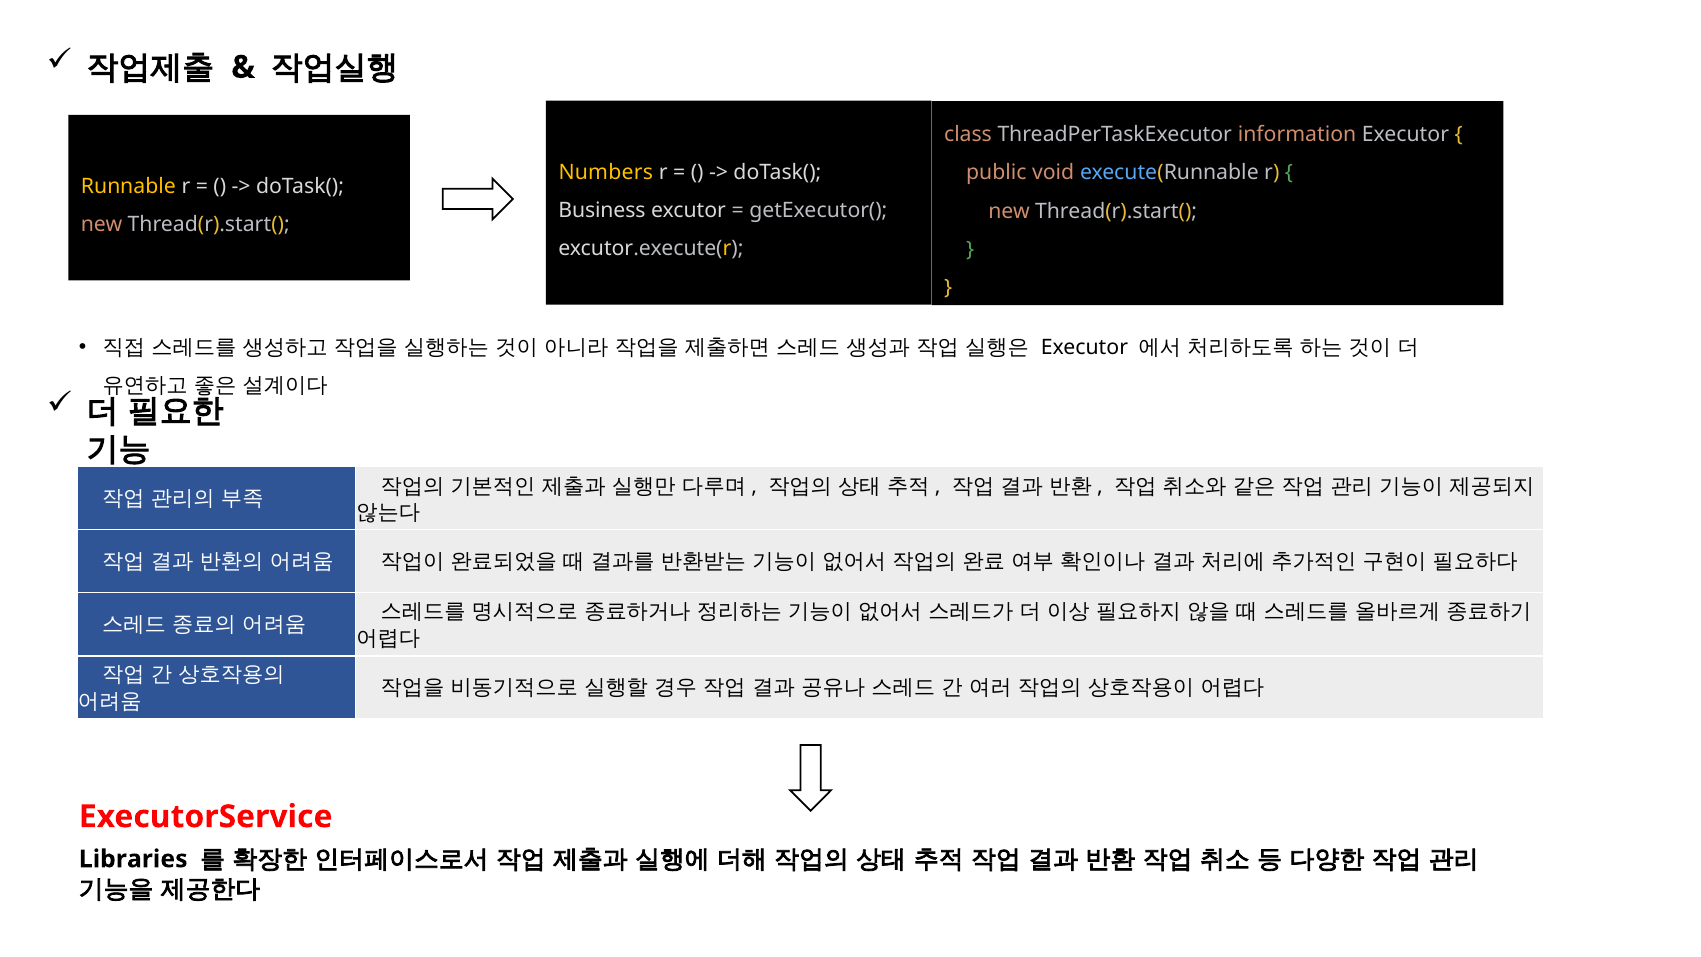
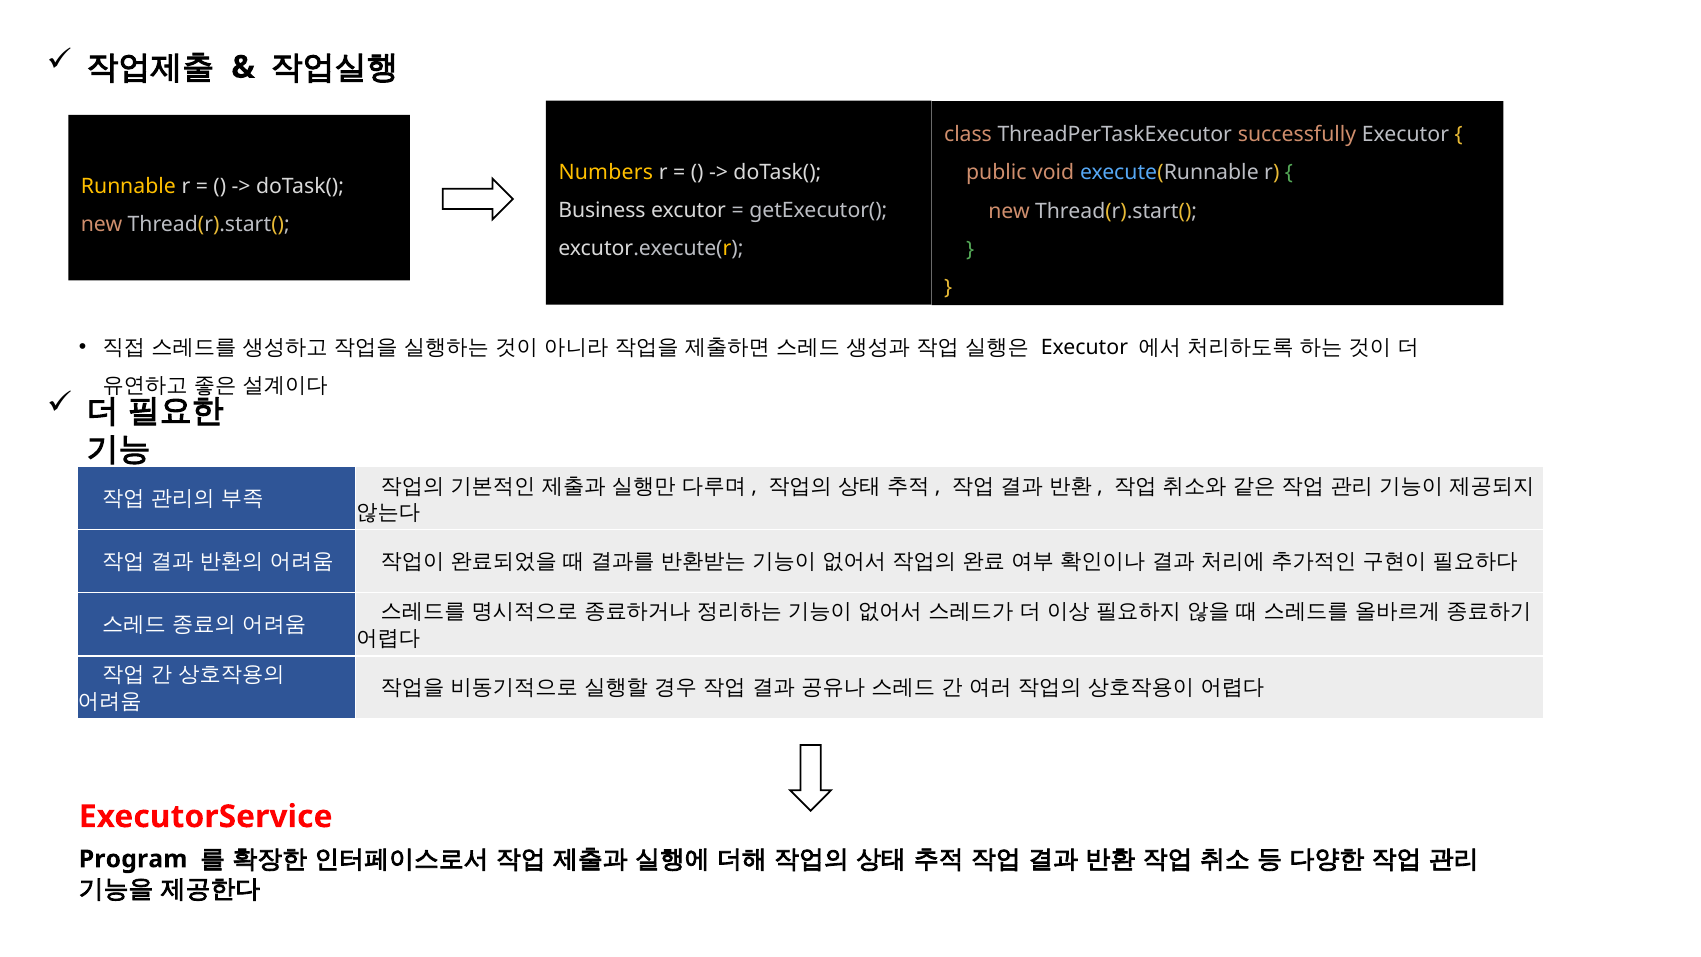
information: information -> successfully
Libraries: Libraries -> Program
